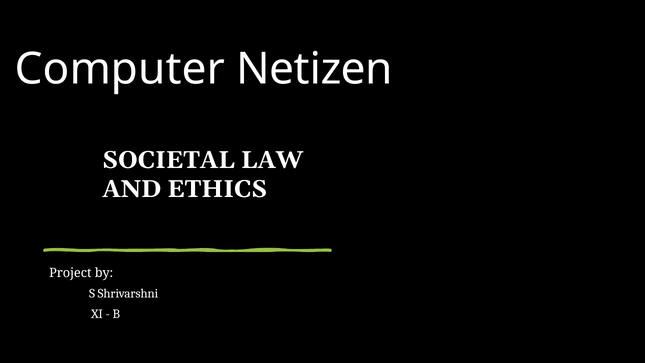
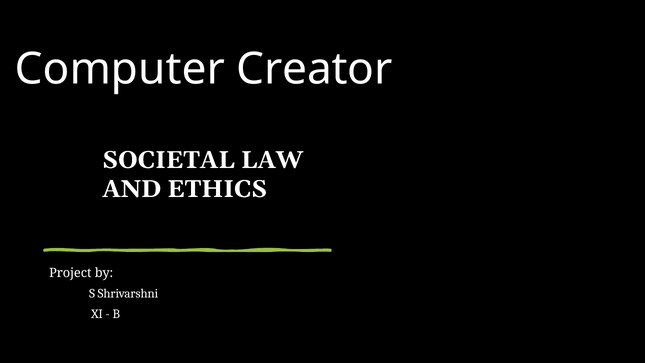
Netizen: Netizen -> Creator
